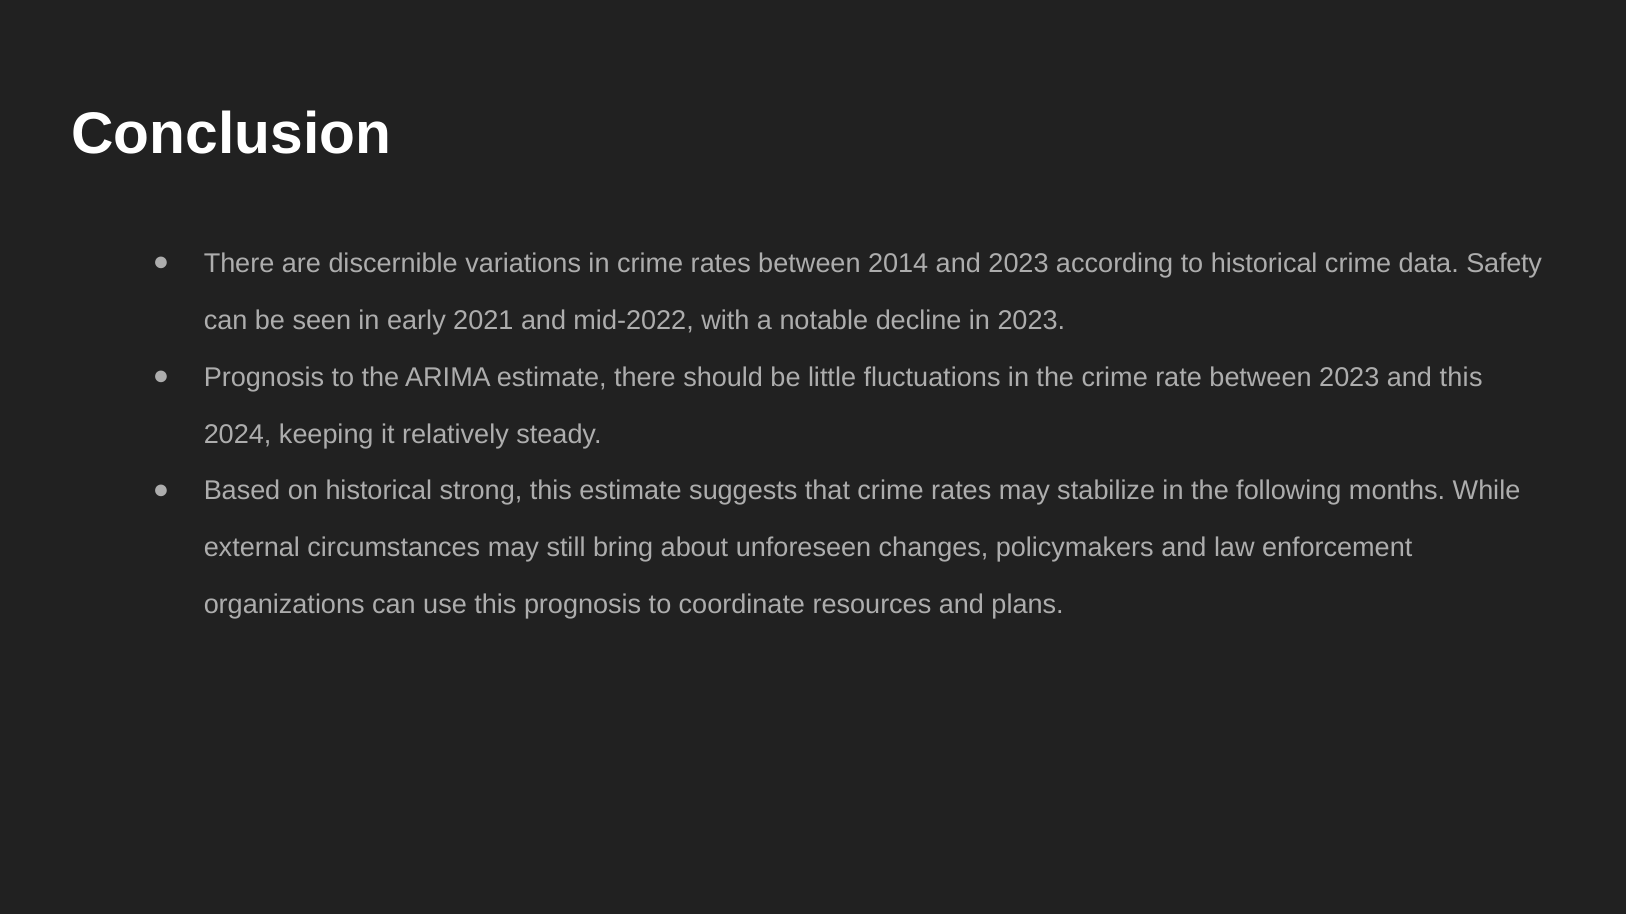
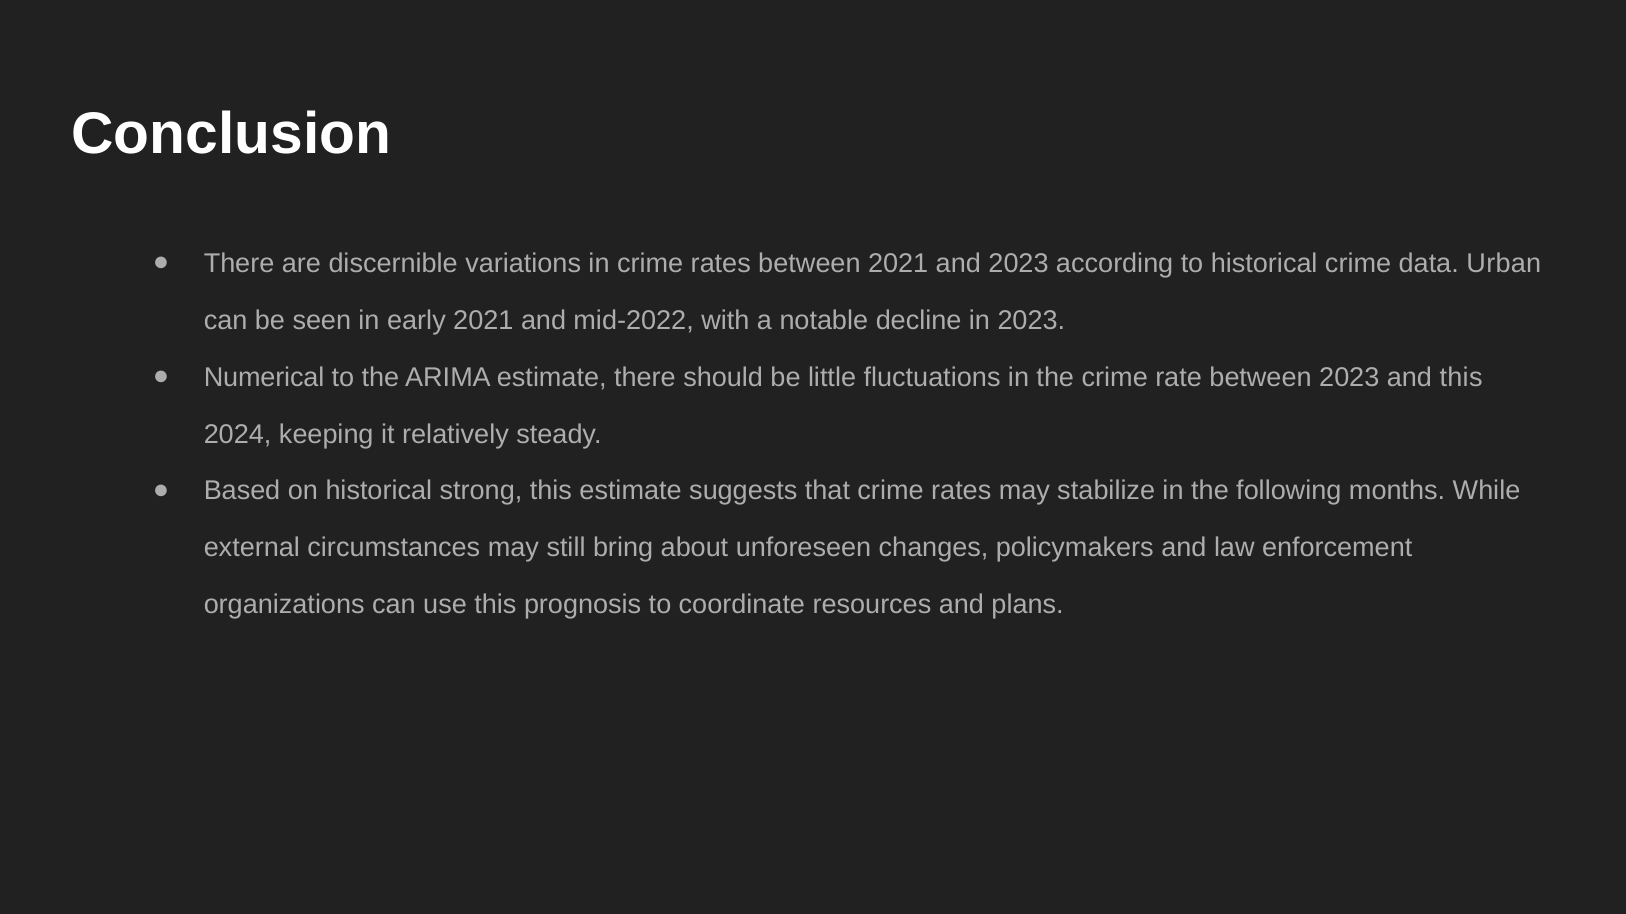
between 2014: 2014 -> 2021
Safety: Safety -> Urban
Prognosis at (264, 378): Prognosis -> Numerical
